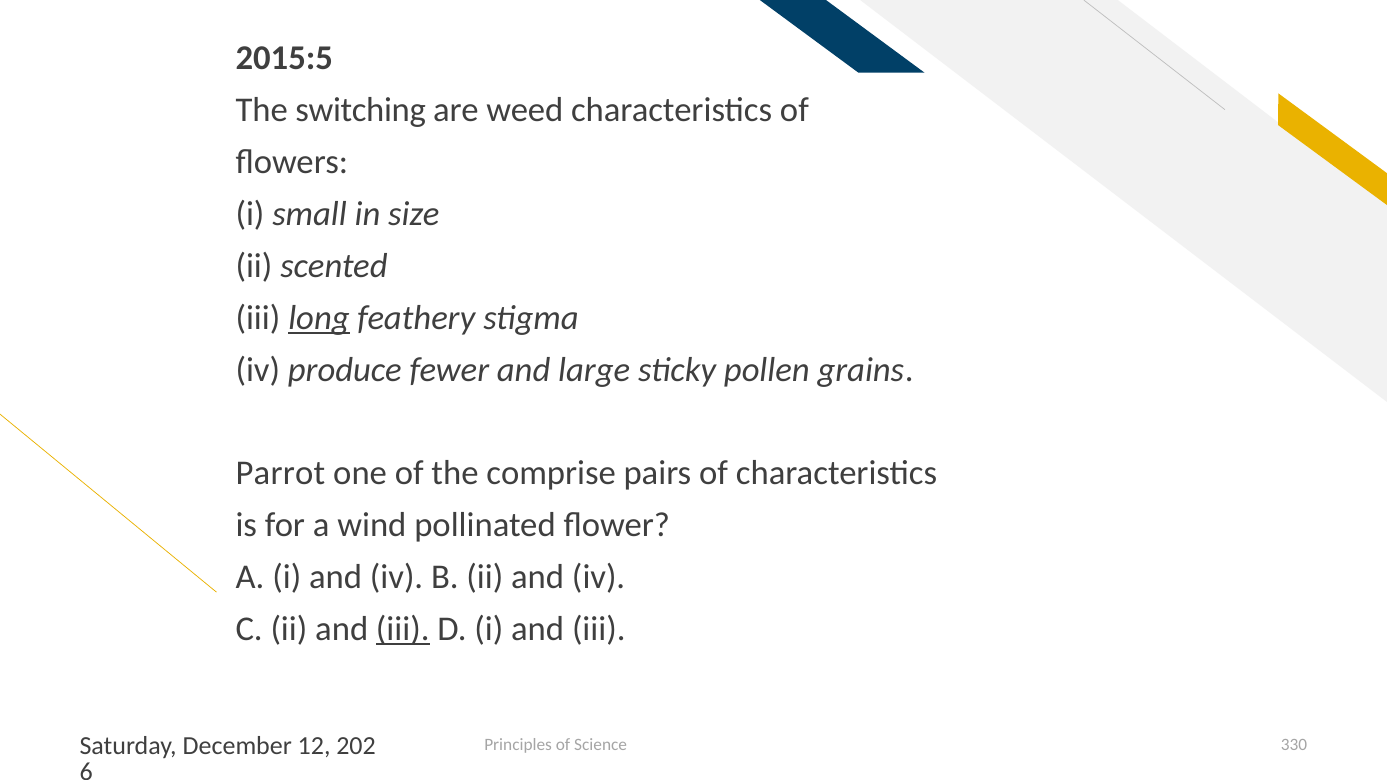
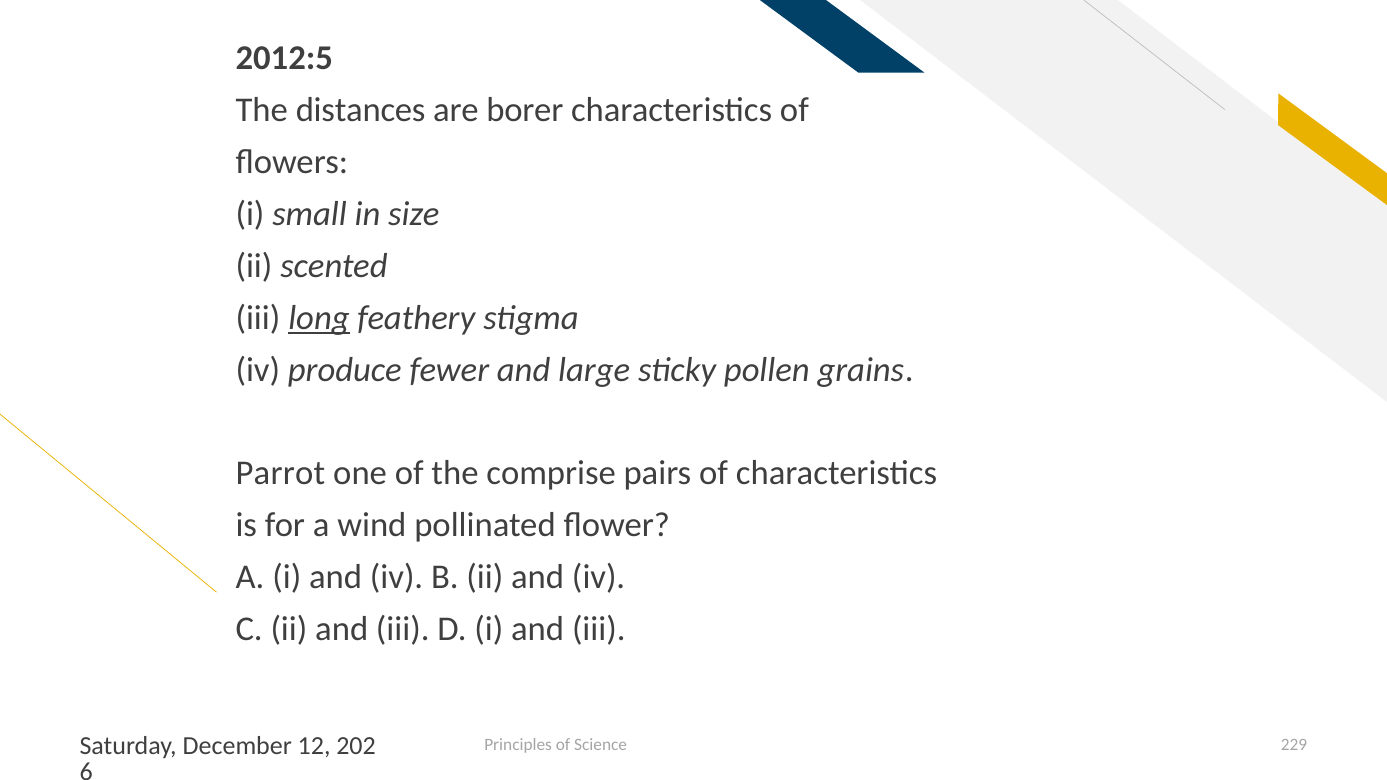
2015:5: 2015:5 -> 2012:5
switching: switching -> distances
weed: weed -> borer
iii at (403, 629) underline: present -> none
330: 330 -> 229
